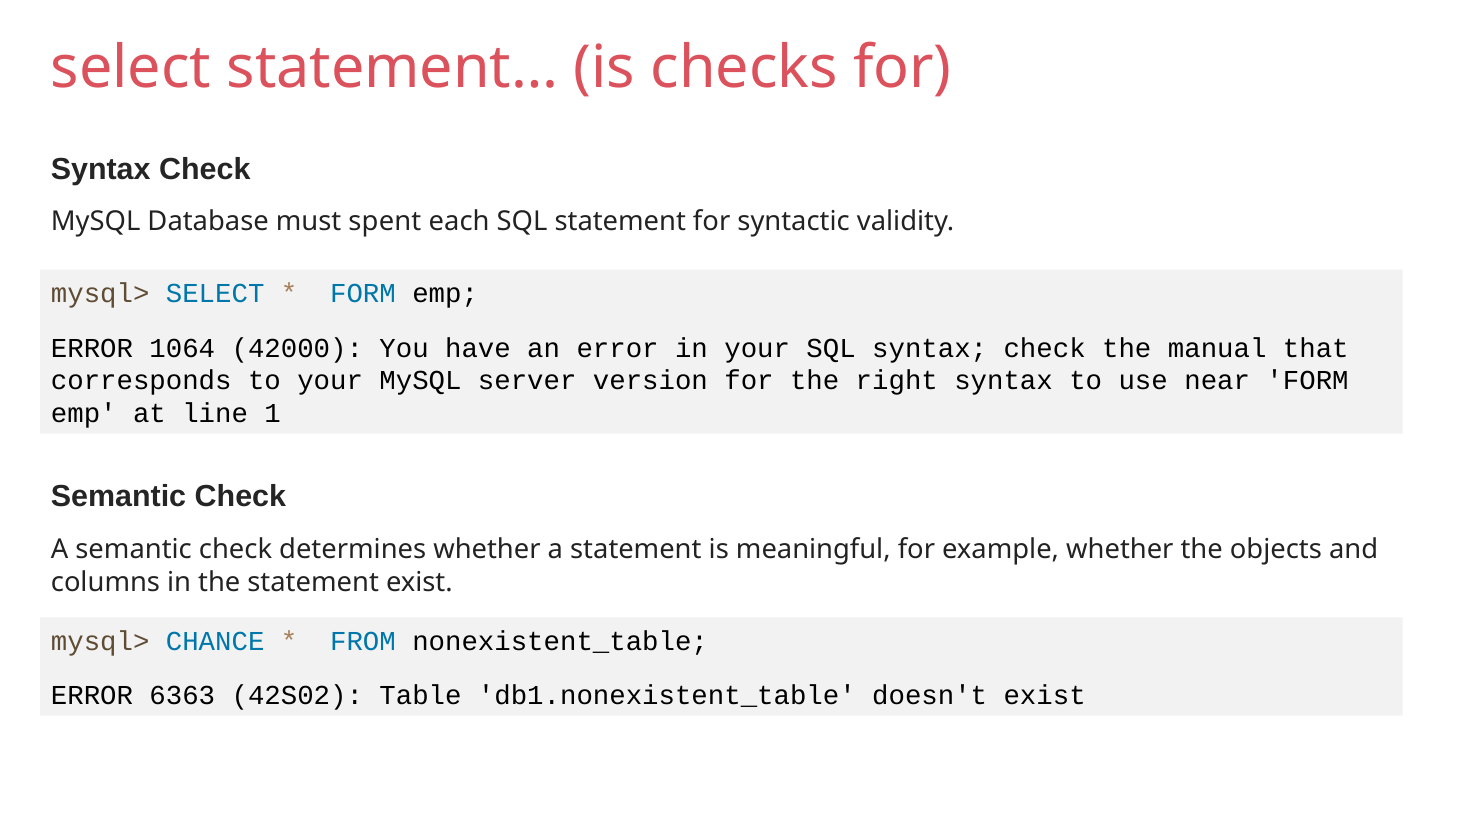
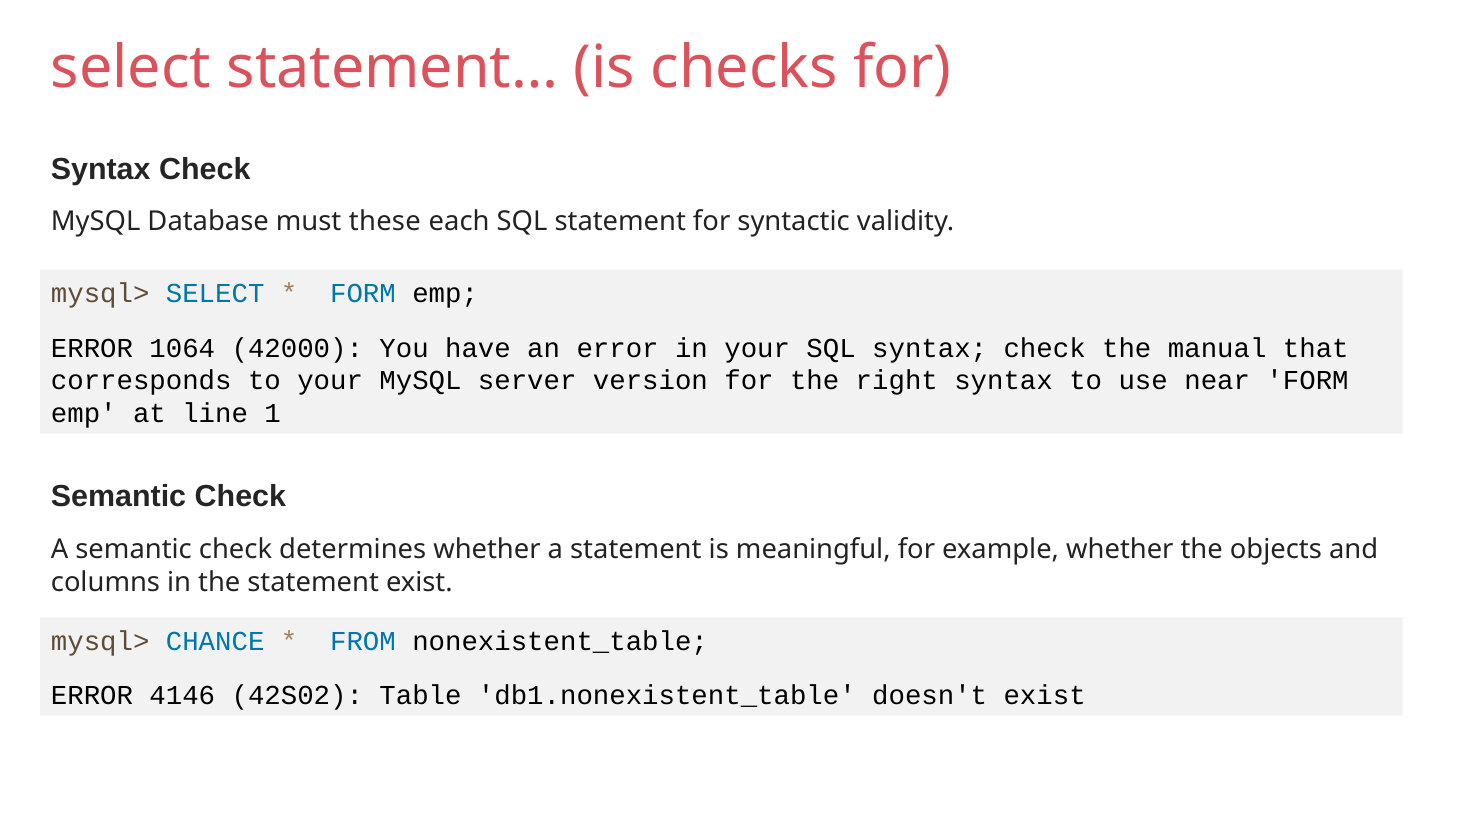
spent: spent -> these
6363: 6363 -> 4146
